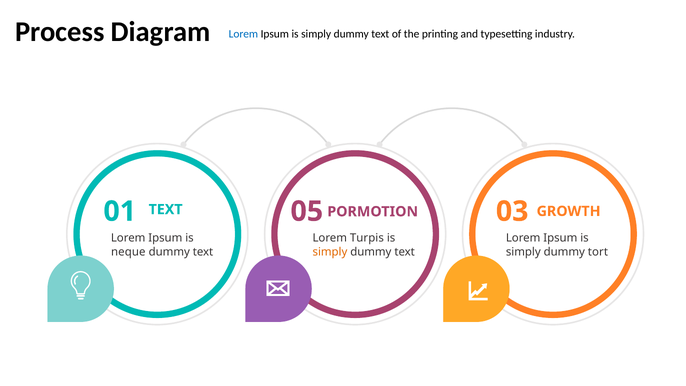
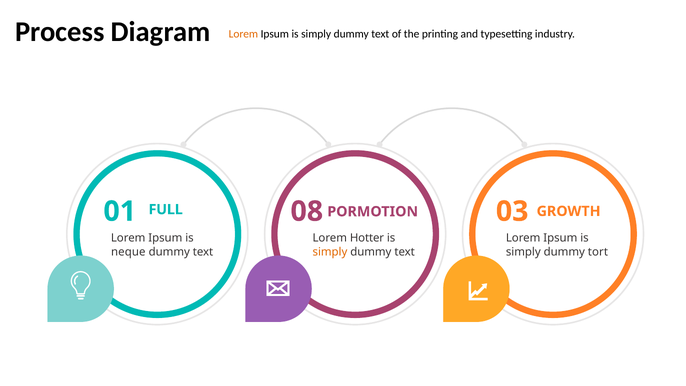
Lorem at (243, 34) colour: blue -> orange
05: 05 -> 08
TEXT at (166, 209): TEXT -> FULL
Turpis: Turpis -> Hotter
